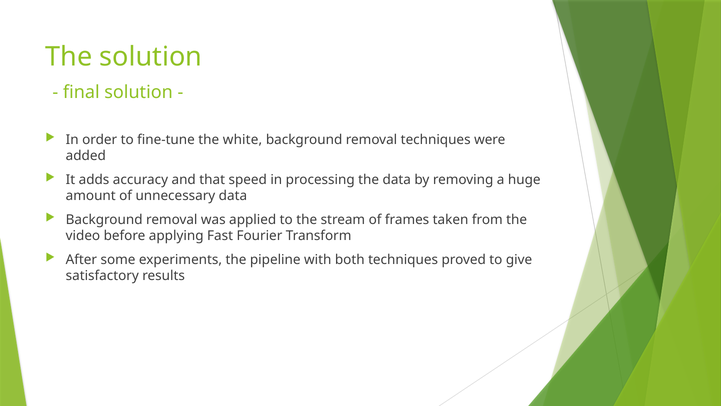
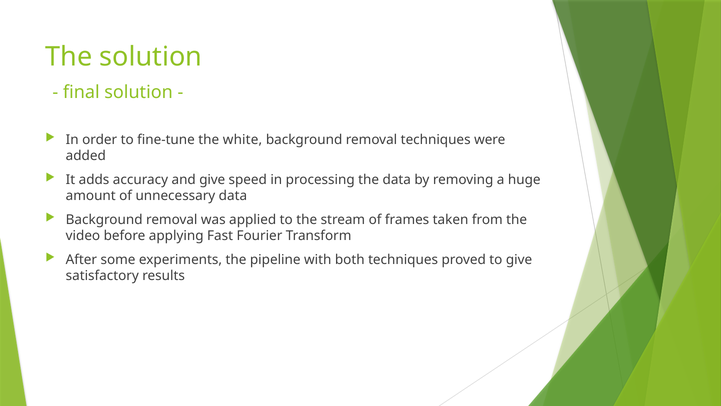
and that: that -> give
